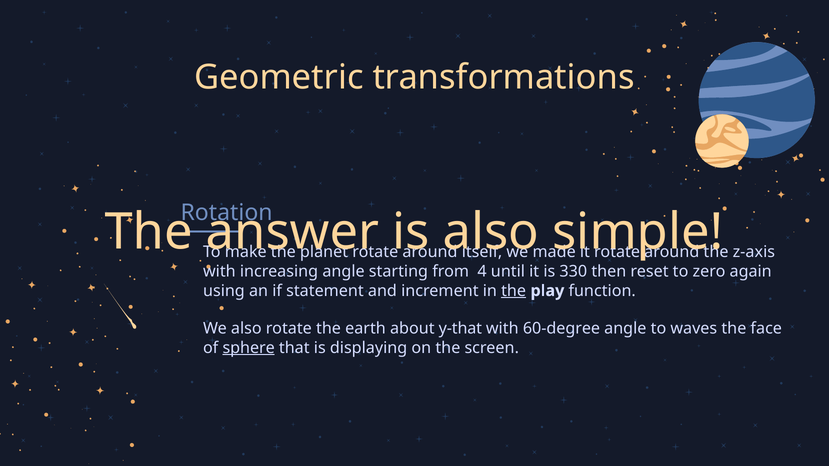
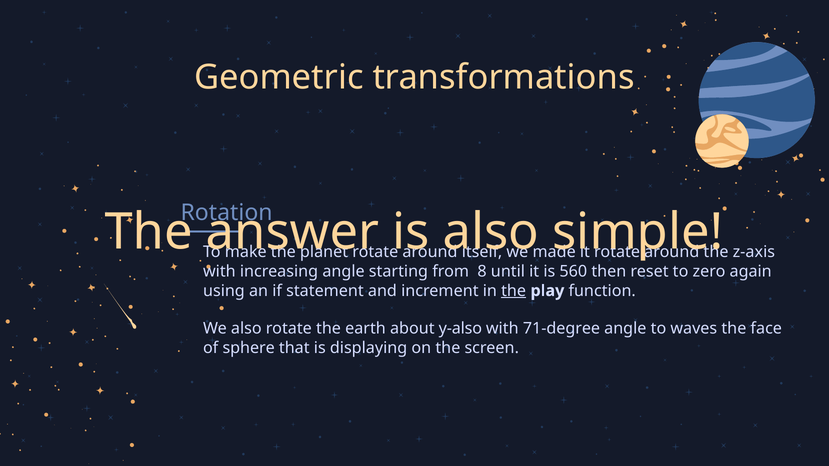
4: 4 -> 8
330: 330 -> 560
y-that: y-that -> y-also
60-degree: 60-degree -> 71-degree
sphere underline: present -> none
